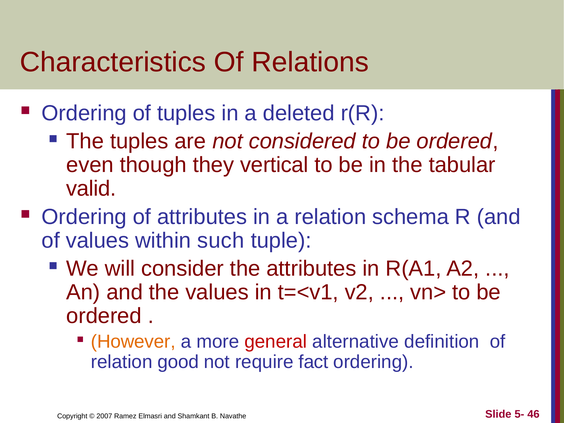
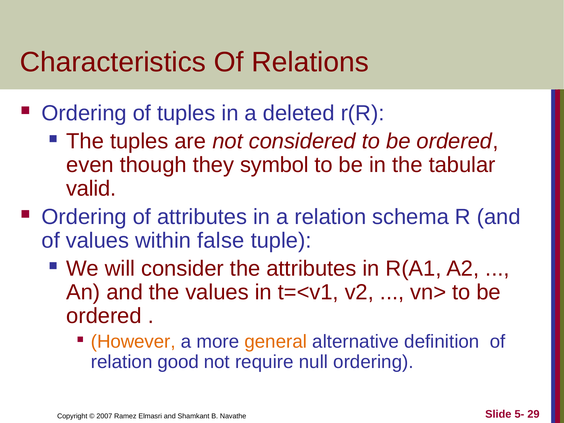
vertical: vertical -> symbol
such: such -> false
general colour: red -> orange
fact: fact -> null
46: 46 -> 29
